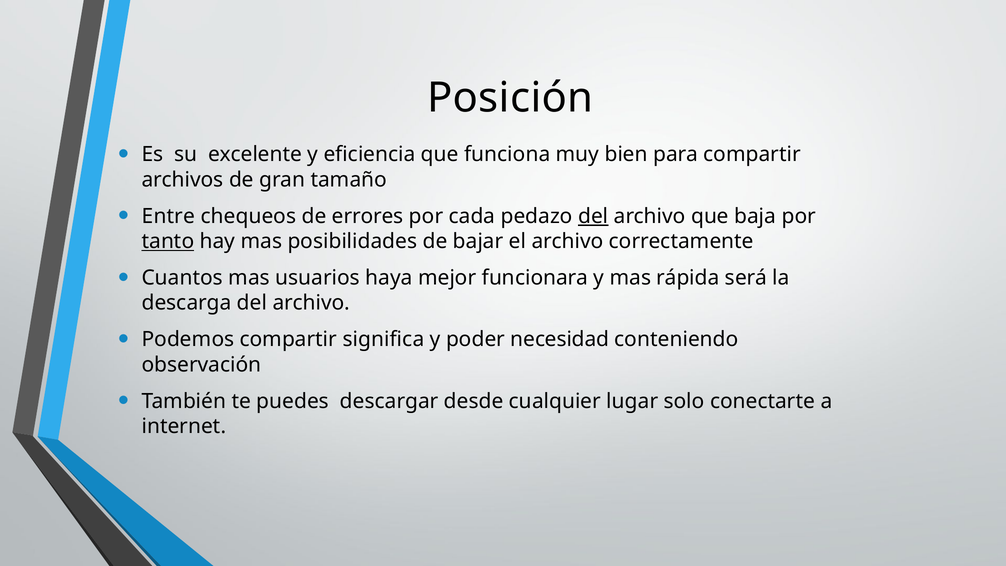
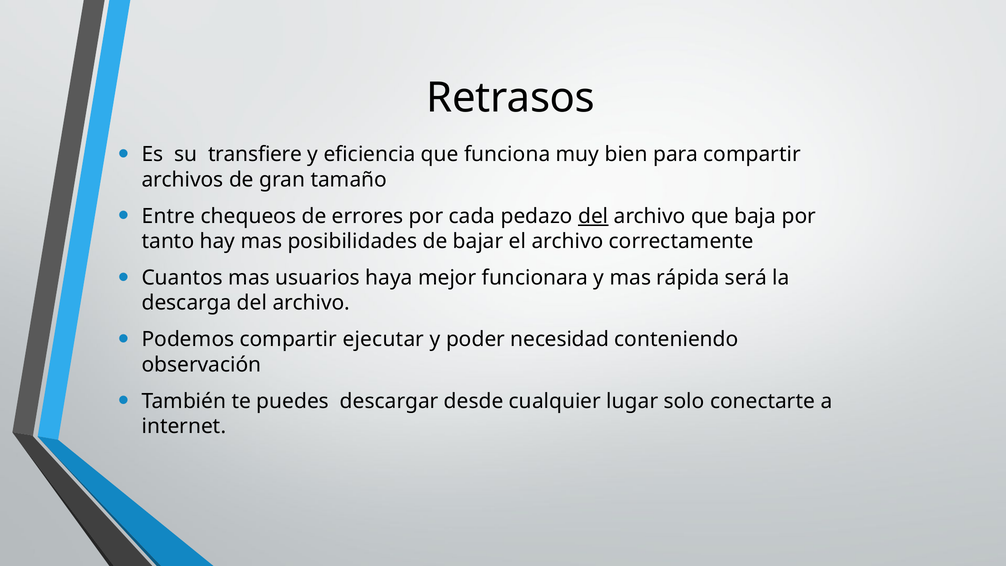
Posición: Posición -> Retrasos
excelente: excelente -> transfiere
tanto underline: present -> none
significa: significa -> ejecutar
